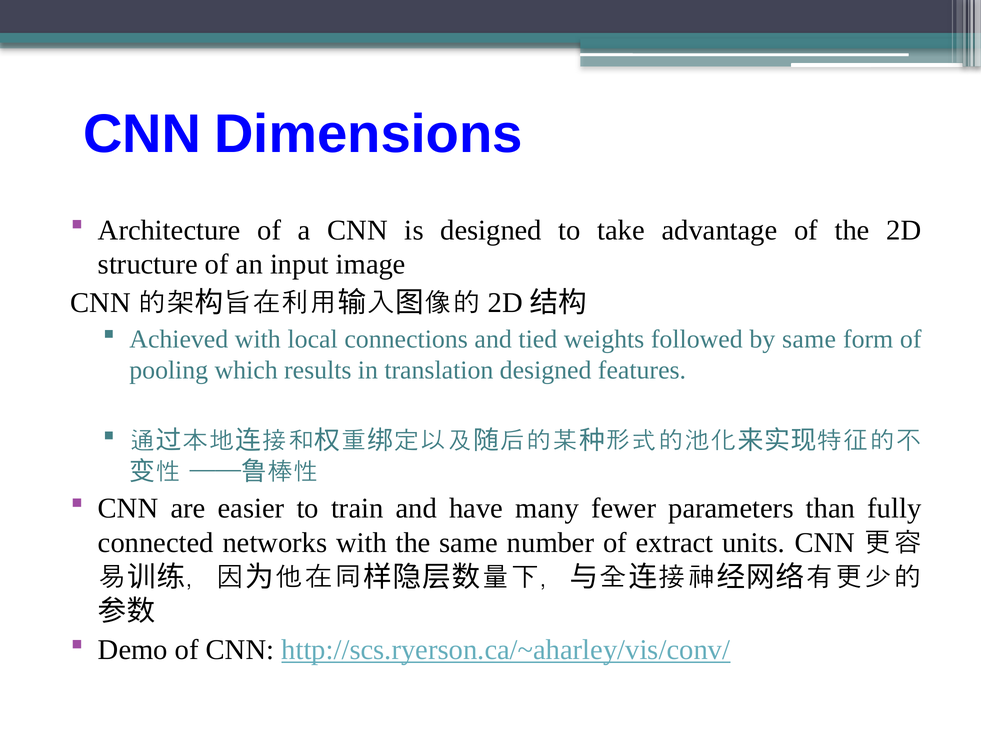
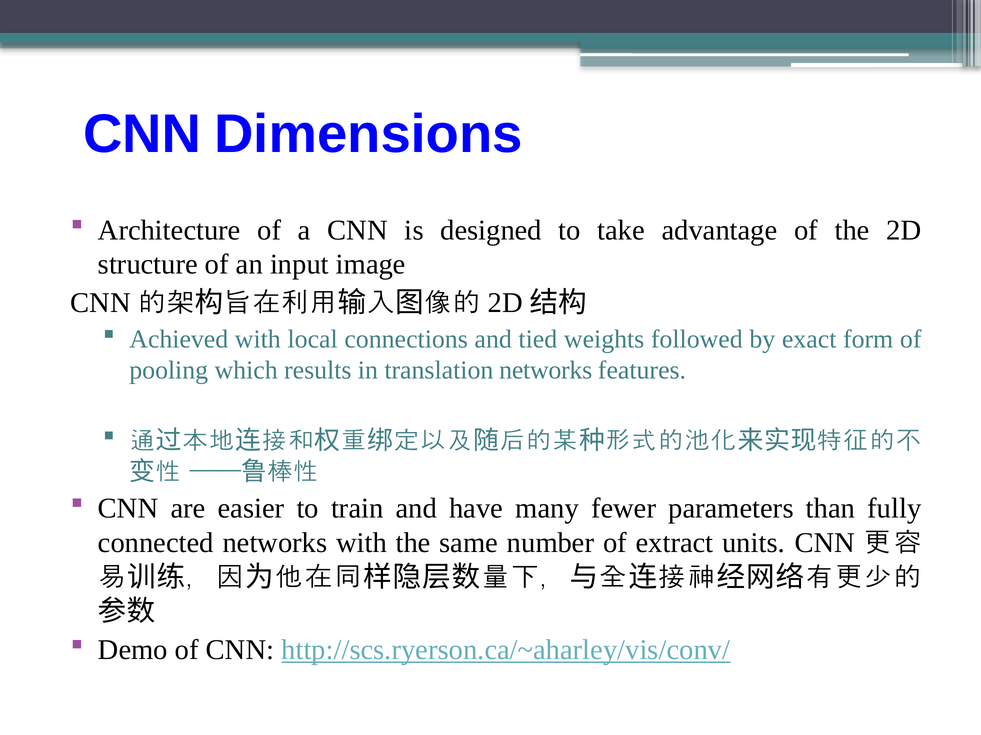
by same: same -> exact
translation designed: designed -> networks
